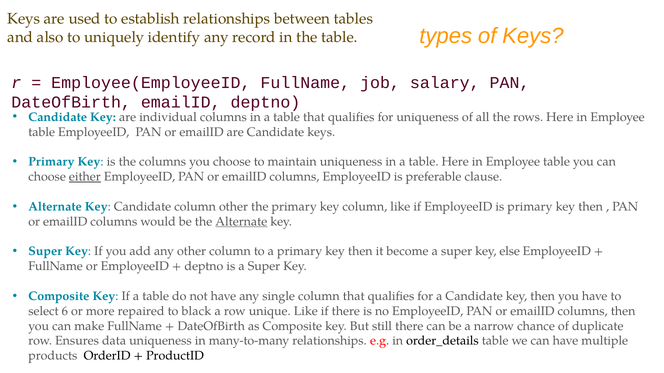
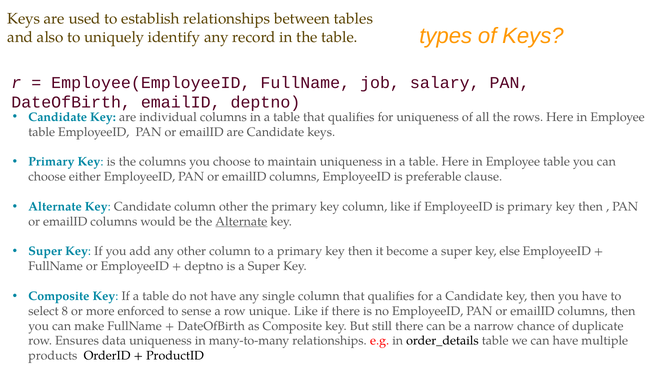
either underline: present -> none
6: 6 -> 8
repaired: repaired -> enforced
black: black -> sense
